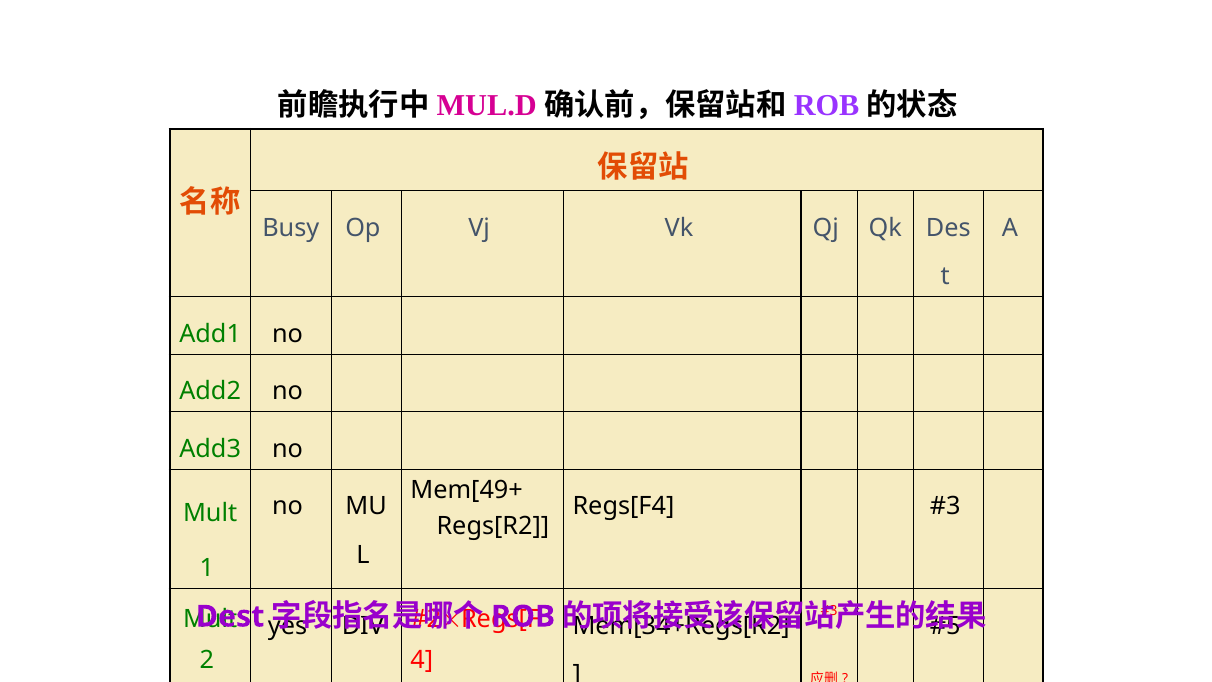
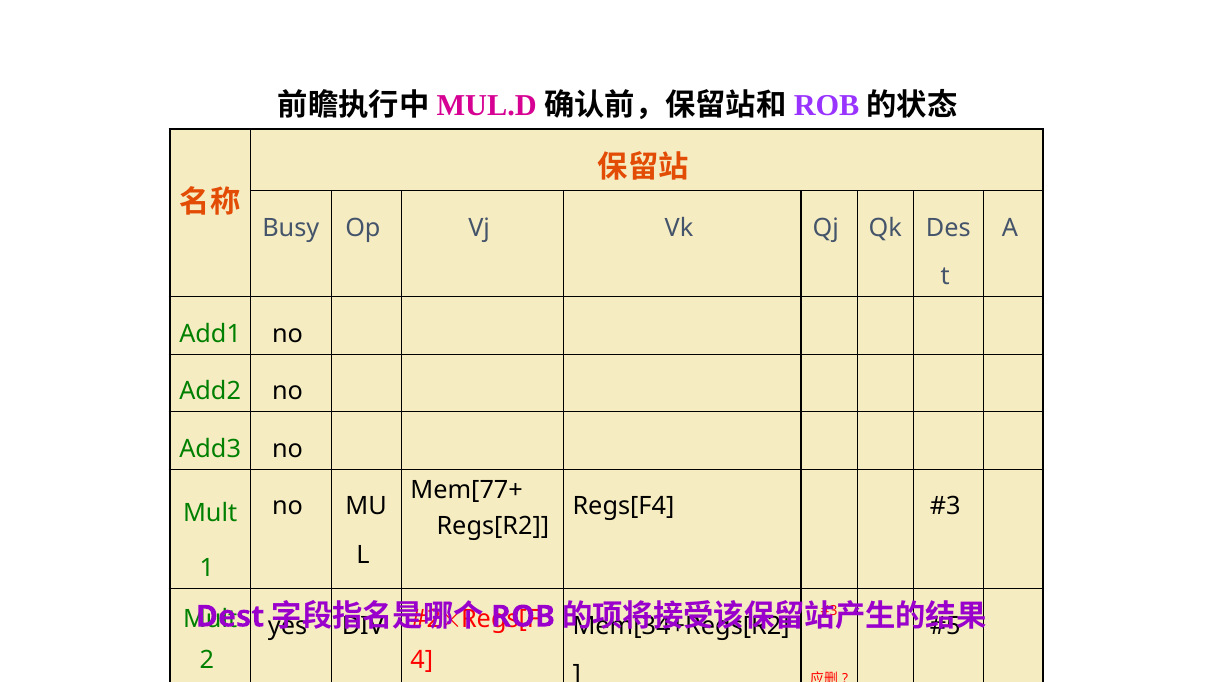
Mem[49+: Mem[49+ -> Mem[77+
